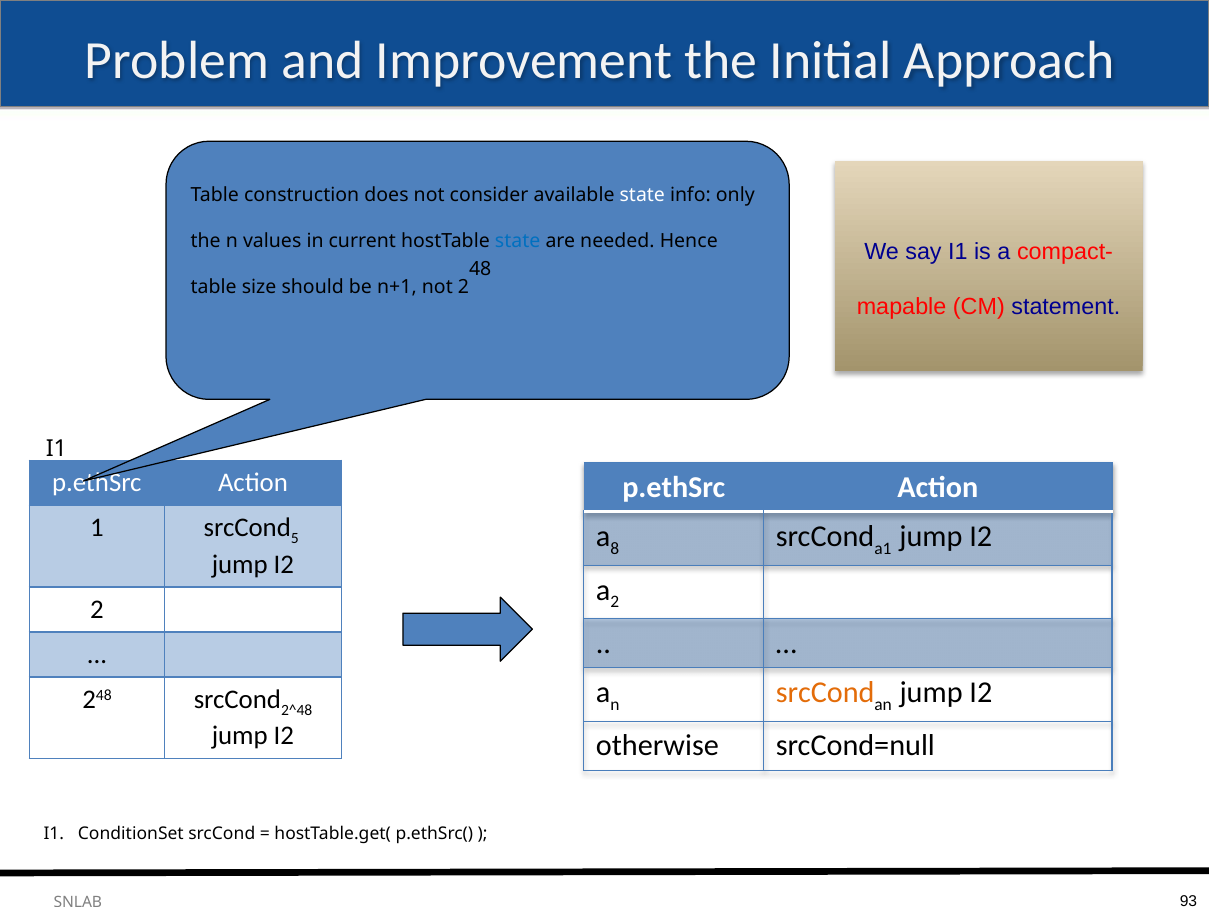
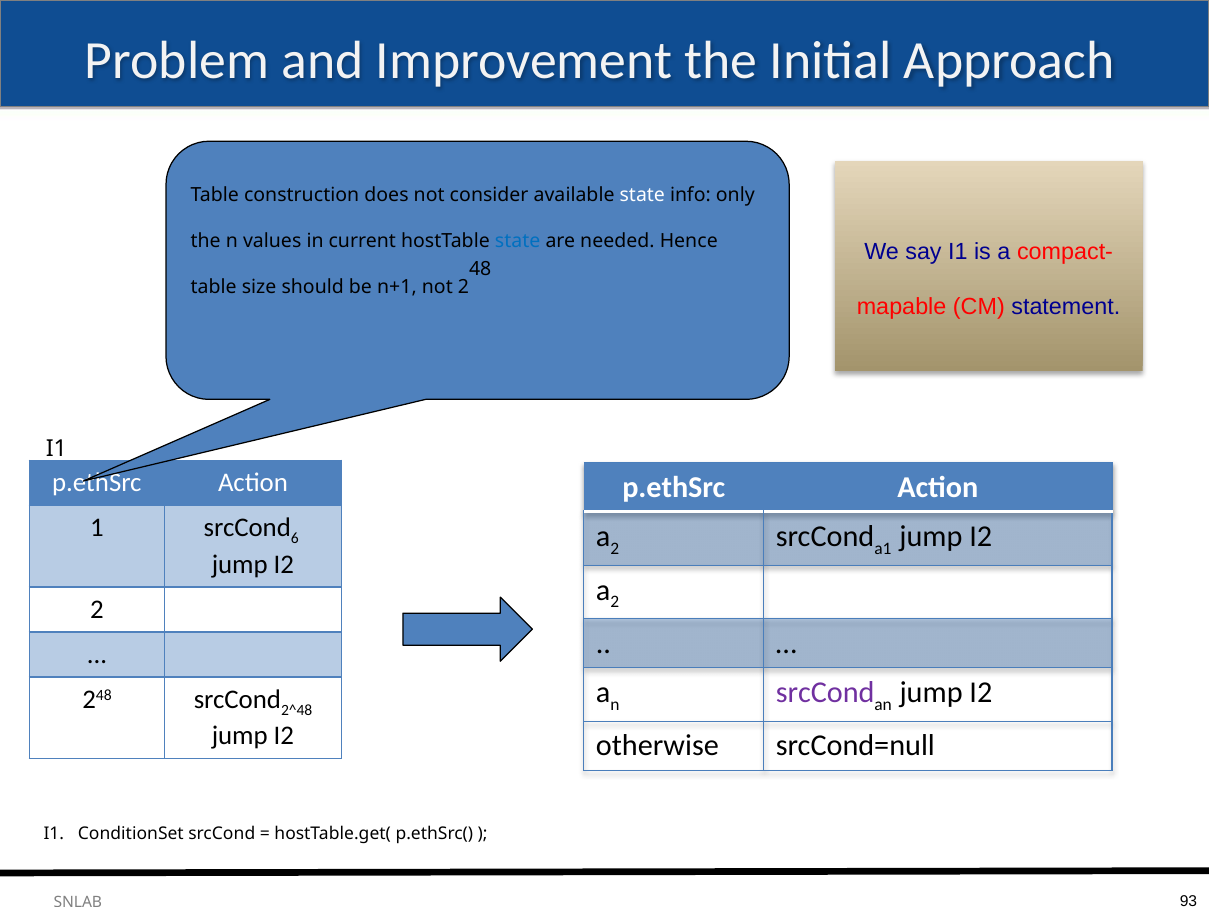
5: 5 -> 6
8 at (615, 548): 8 -> 2
srcCond at (825, 692) colour: orange -> purple
